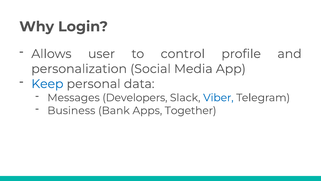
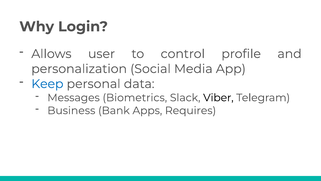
Developers: Developers -> Biometrics
Viber colour: blue -> black
Together: Together -> Requires
